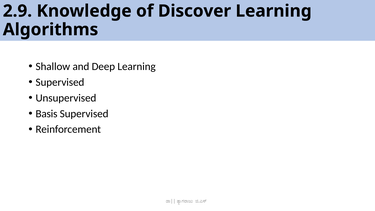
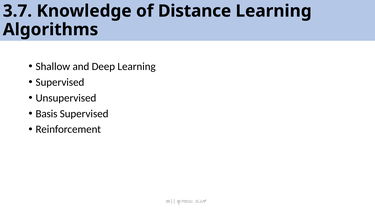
2.9: 2.9 -> 3.7
Discover: Discover -> Distance
